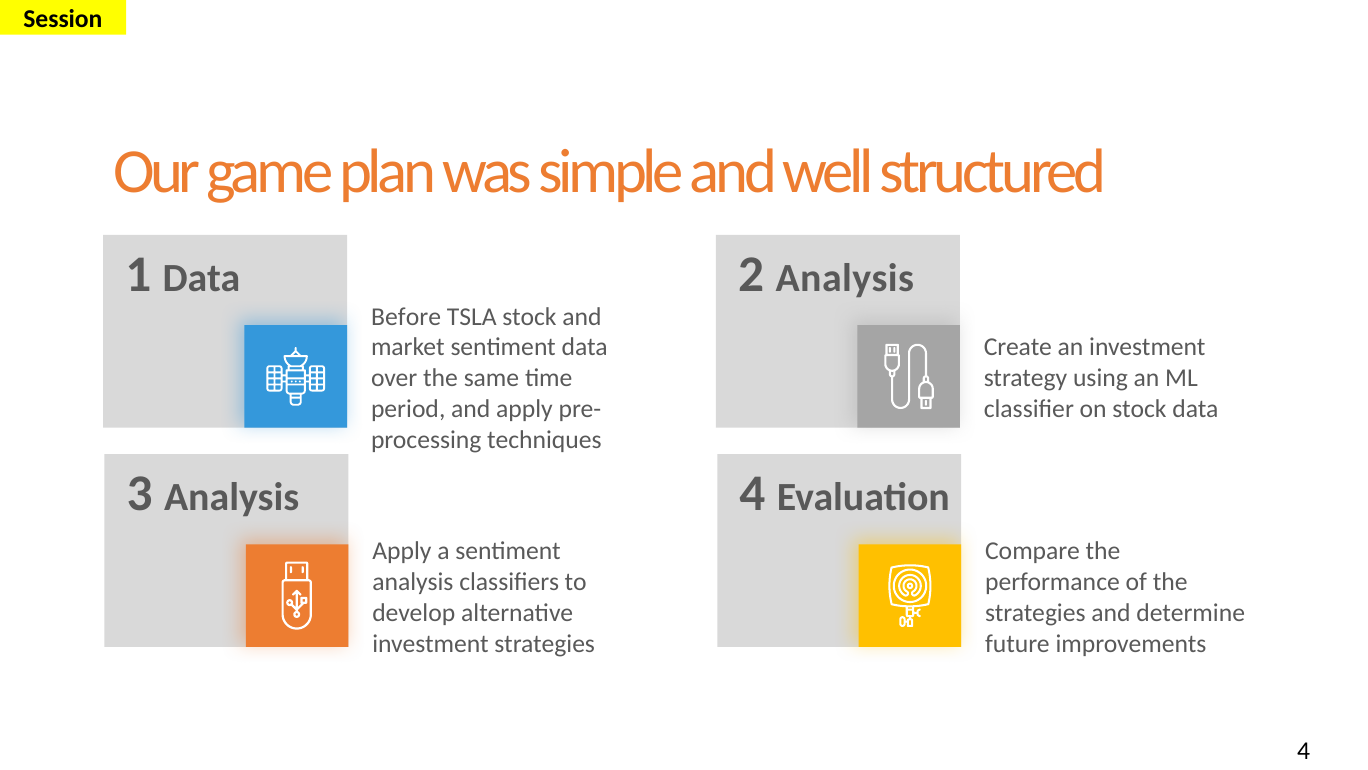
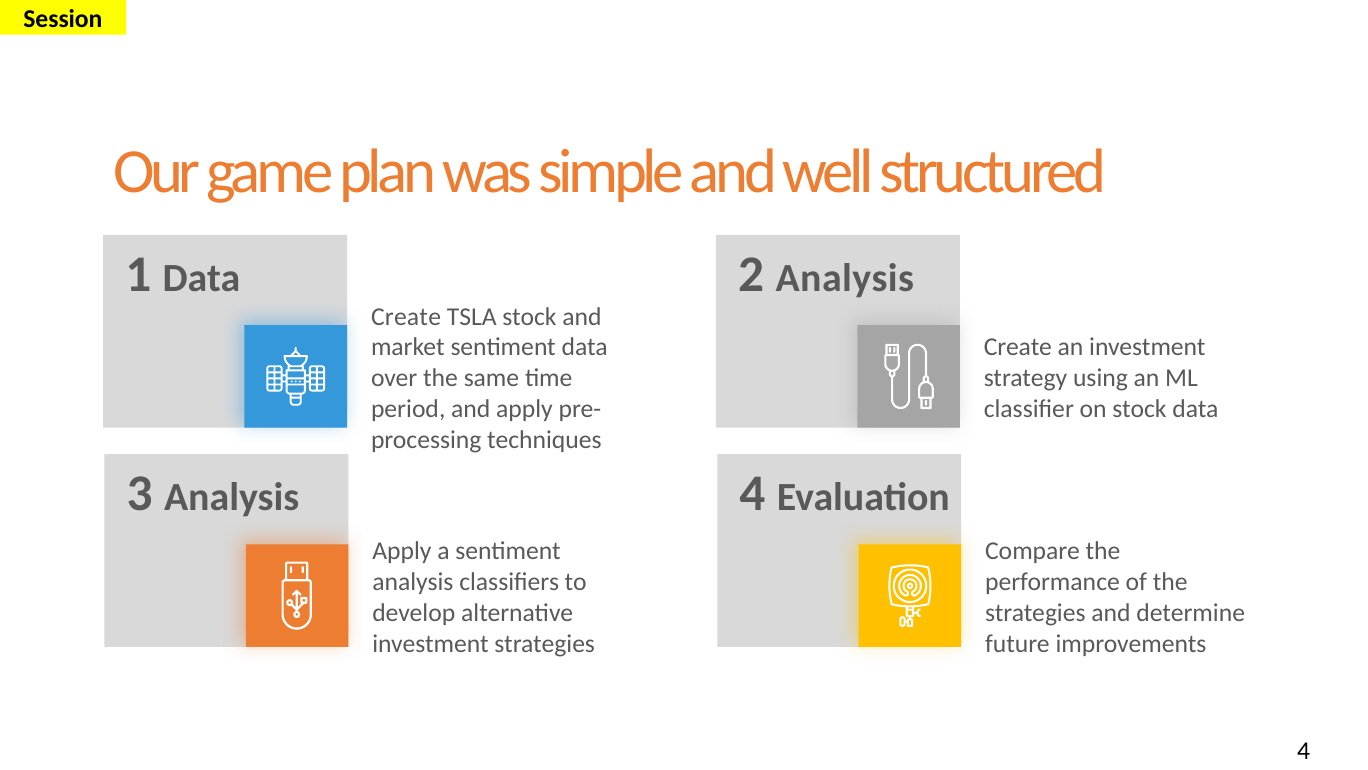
Before at (406, 316): Before -> Create
